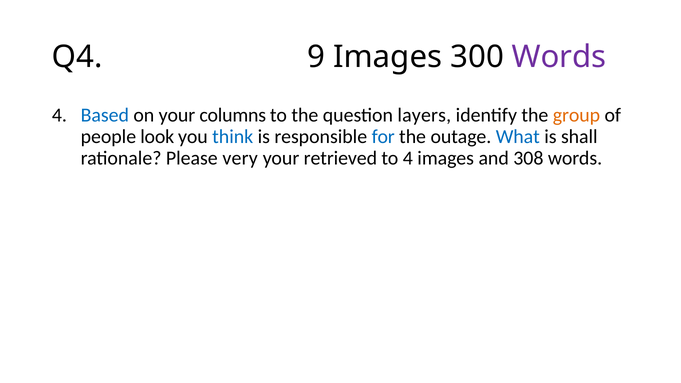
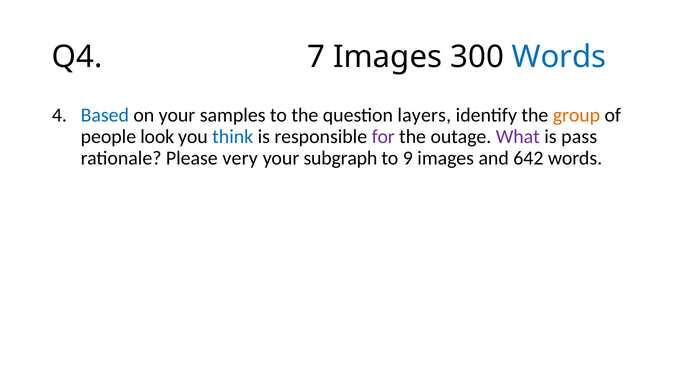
9: 9 -> 7
Words at (559, 57) colour: purple -> blue
columns: columns -> samples
for colour: blue -> purple
What colour: blue -> purple
shall: shall -> pass
retrieved: retrieved -> subgraph
to 4: 4 -> 9
308: 308 -> 642
